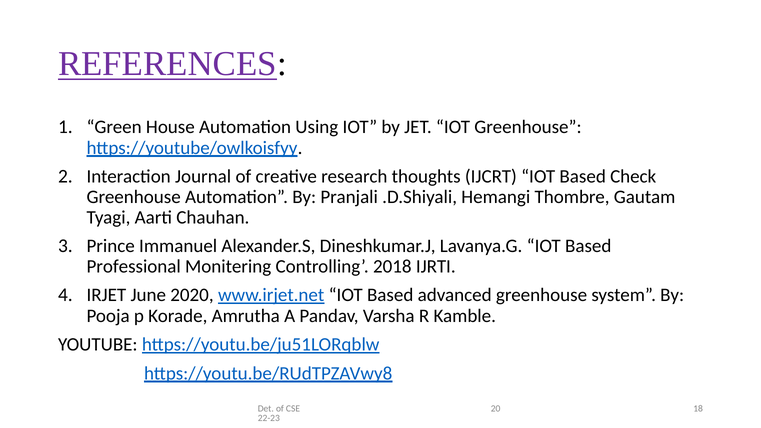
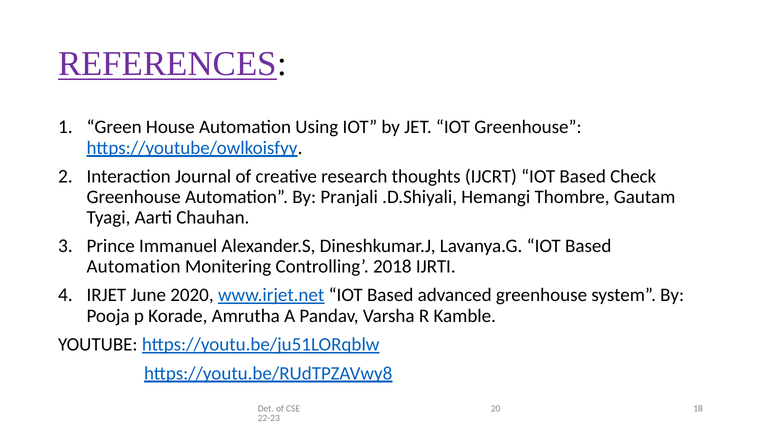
Professional at (134, 266): Professional -> Automation
